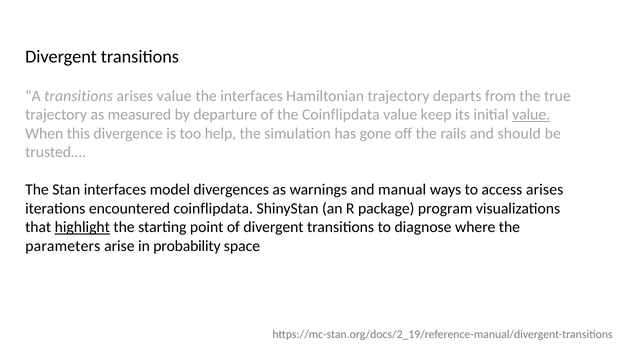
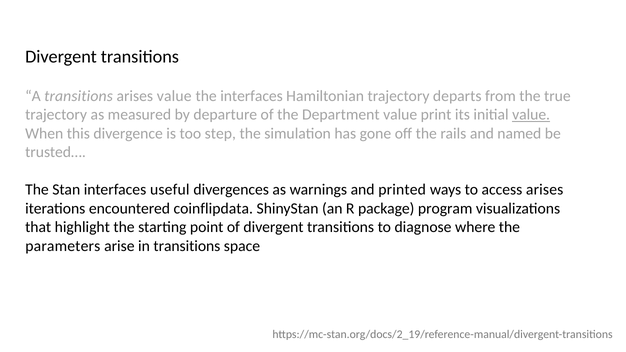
the Coinflipdata: Coinflipdata -> Department
keep: keep -> print
help: help -> step
should: should -> named
model: model -> useful
manual: manual -> printed
highlight underline: present -> none
in probability: probability -> transitions
